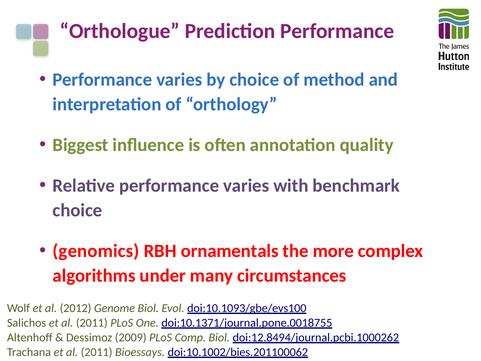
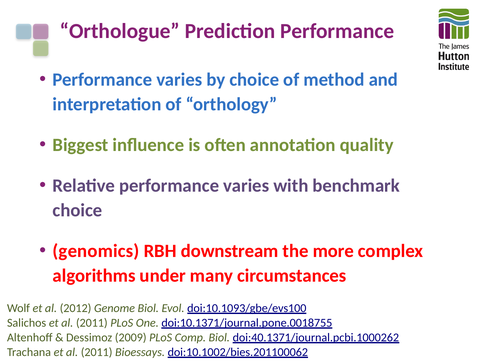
ornamentals: ornamentals -> downstream
doi:12.8494/journal.pcbi.1000262: doi:12.8494/journal.pcbi.1000262 -> doi:40.1371/journal.pcbi.1000262
